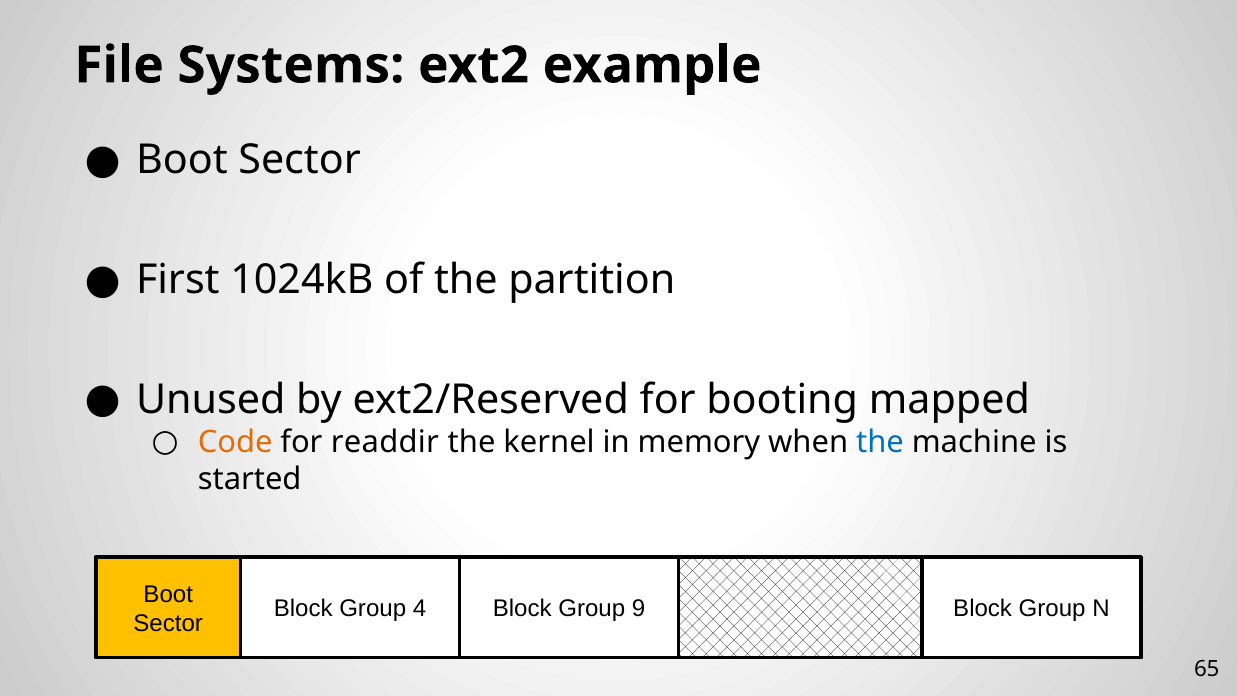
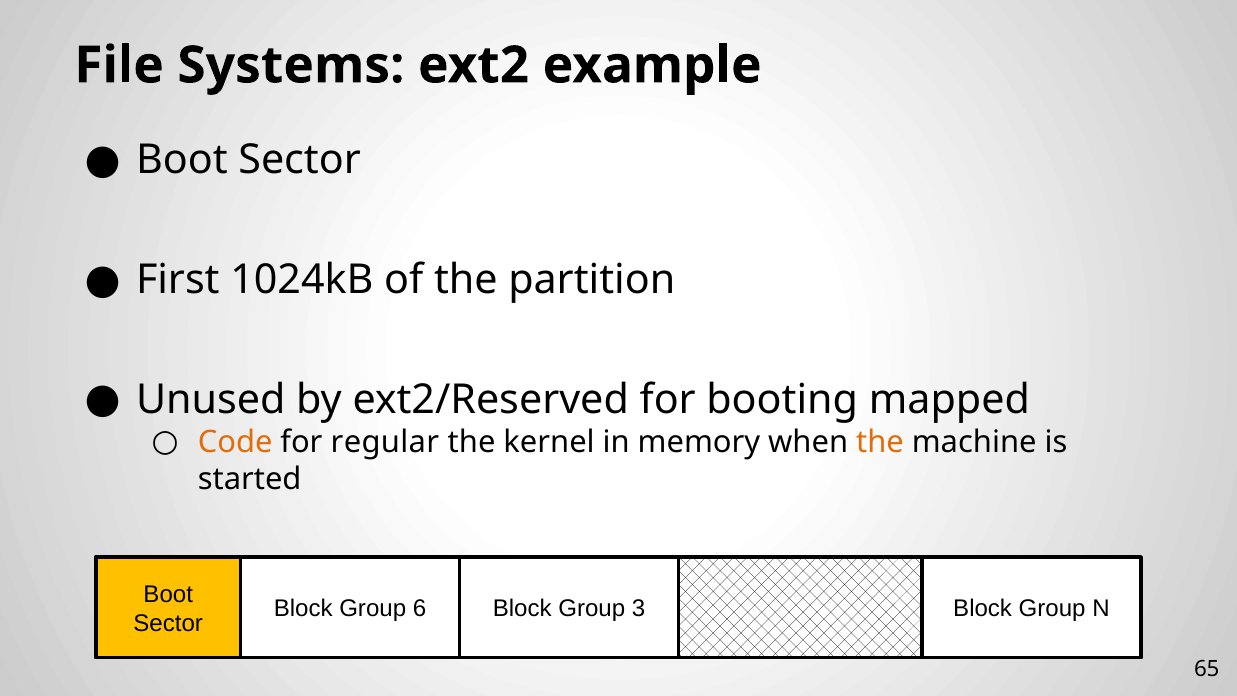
readdir: readdir -> regular
the at (880, 442) colour: blue -> orange
4: 4 -> 6
9: 9 -> 3
